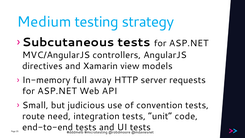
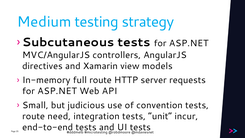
full away: away -> route
code: code -> incur
